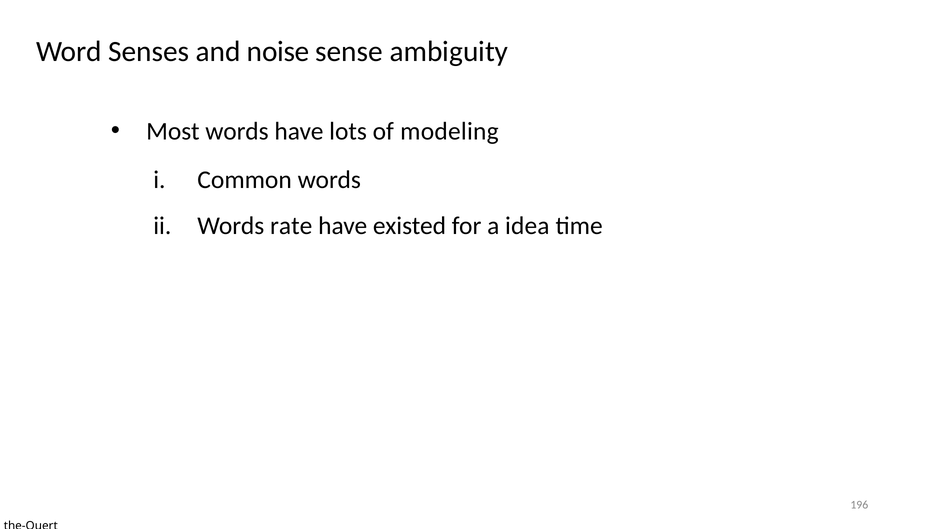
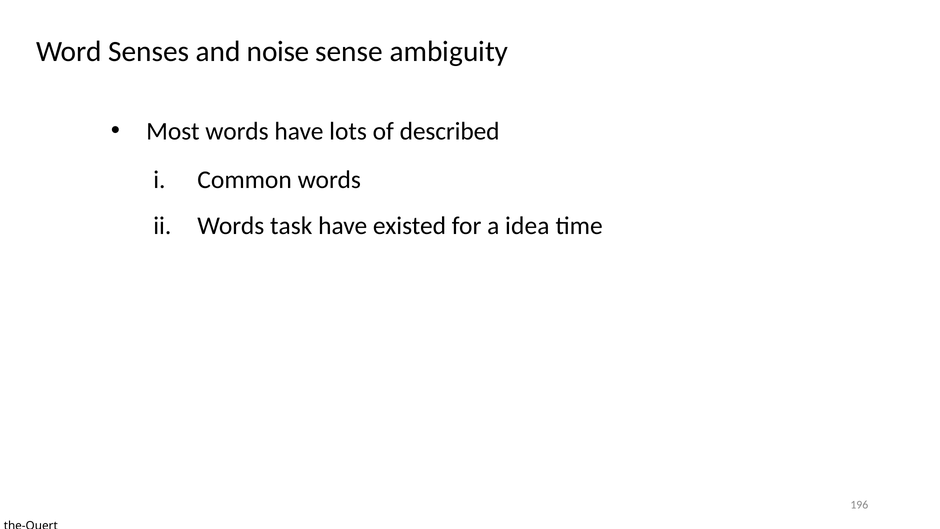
modeling: modeling -> described
rate: rate -> task
